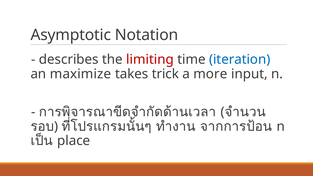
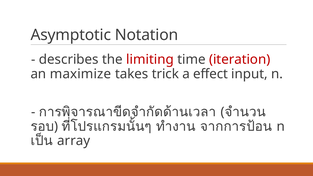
iteration colour: blue -> red
more: more -> effect
place: place -> array
